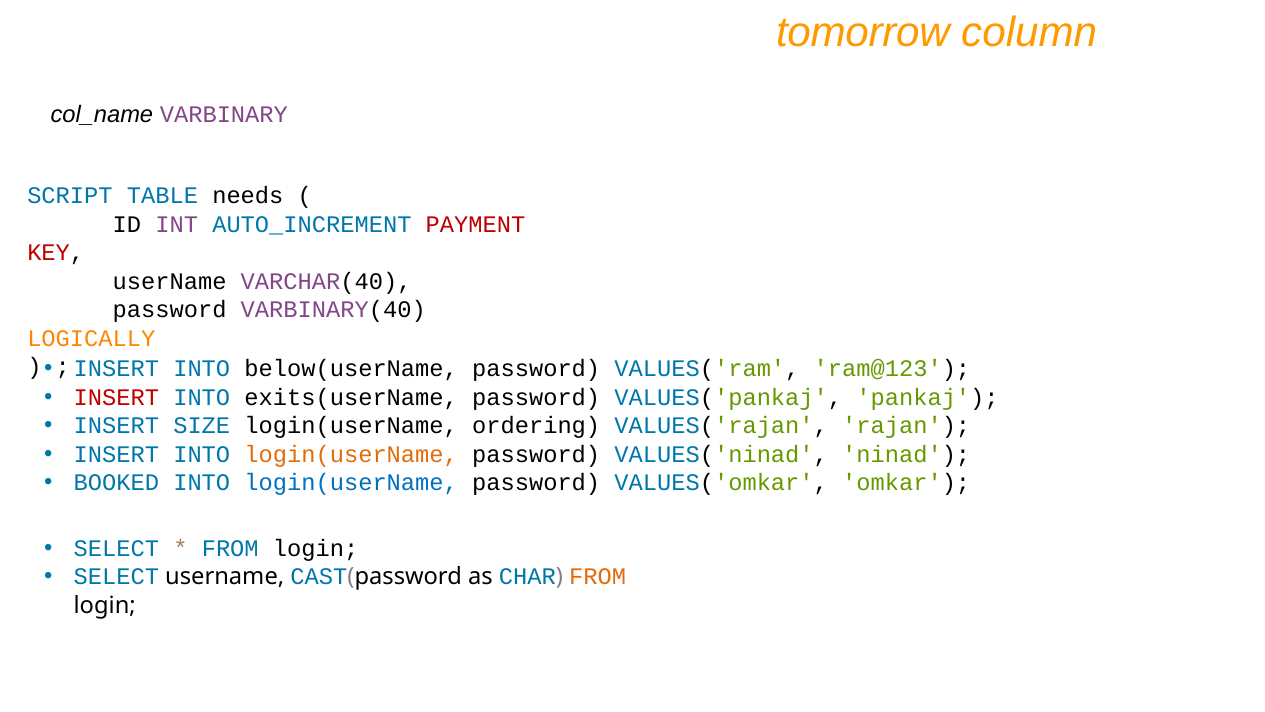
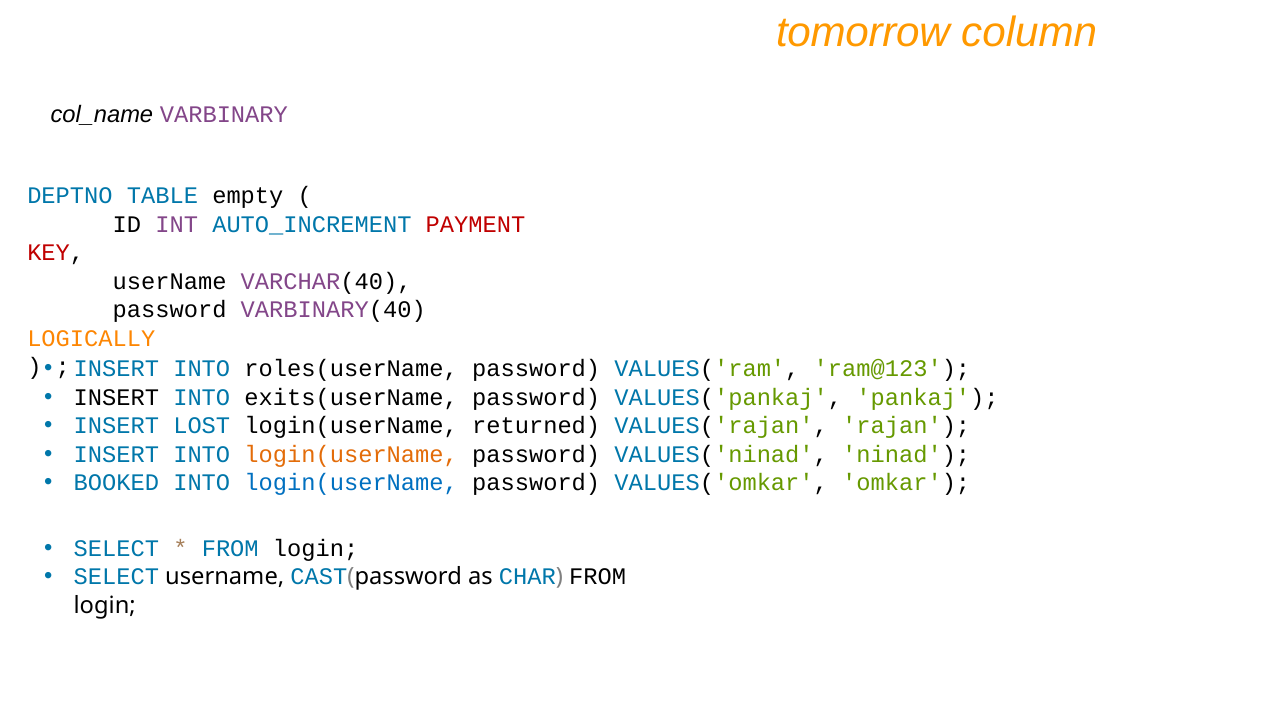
SCRIPT: SCRIPT -> DEPTNO
needs: needs -> empty
below(userName: below(userName -> roles(userName
INSERT at (116, 397) colour: red -> black
SIZE: SIZE -> LOST
ordering: ordering -> returned
FROM at (598, 577) colour: orange -> black
